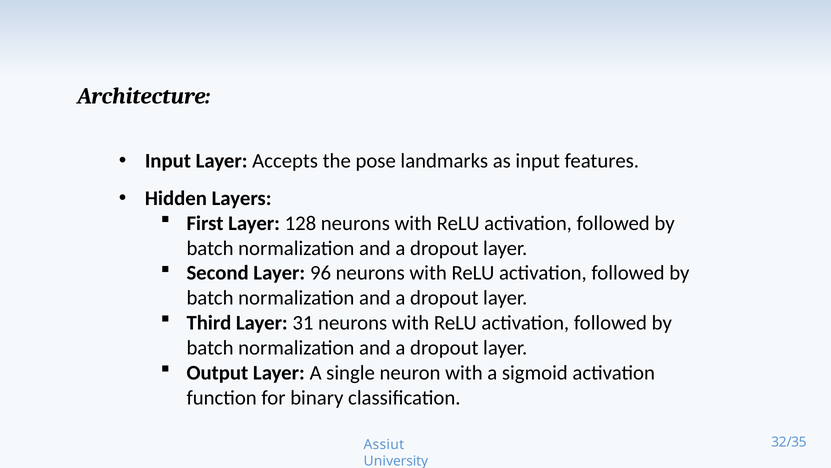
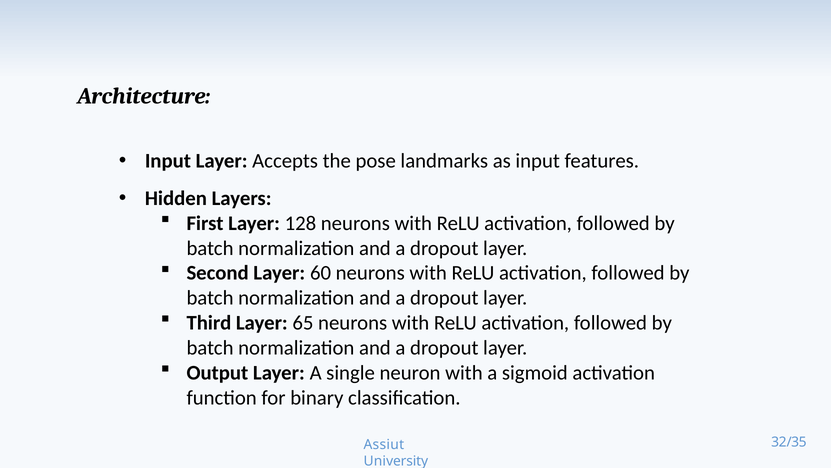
96: 96 -> 60
31: 31 -> 65
